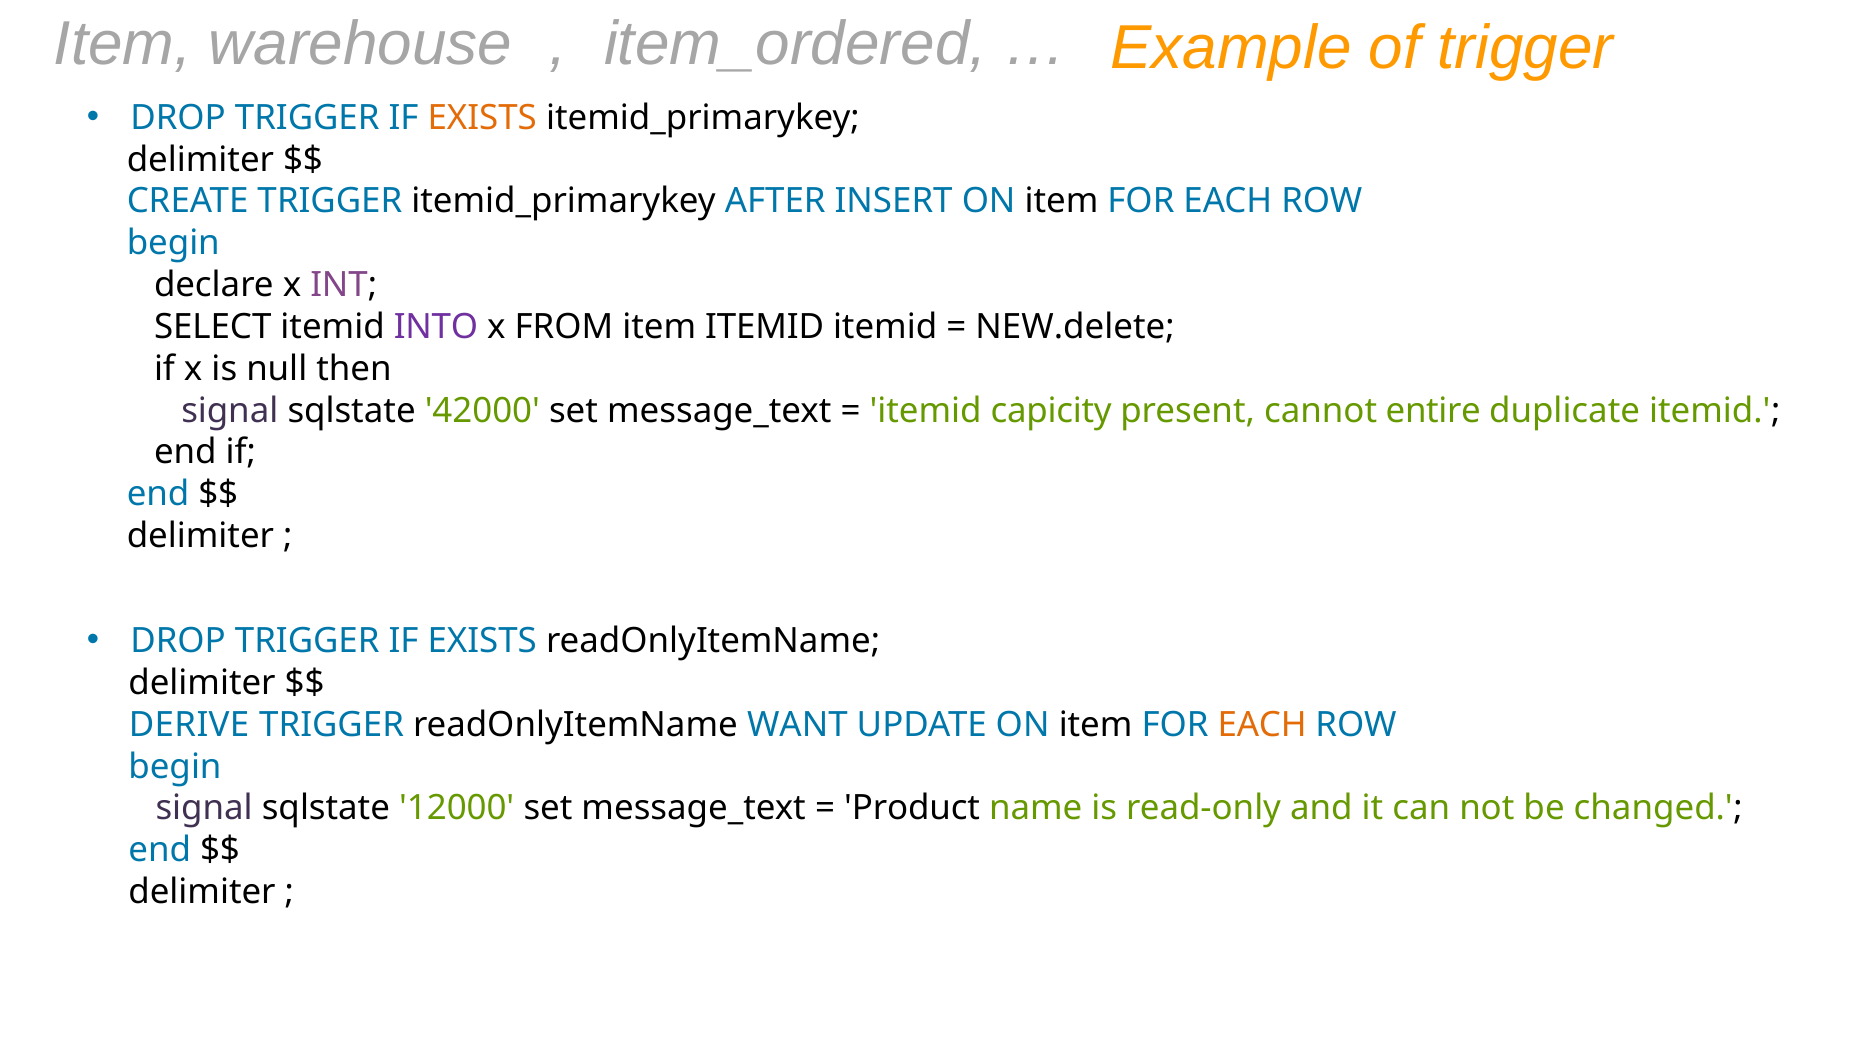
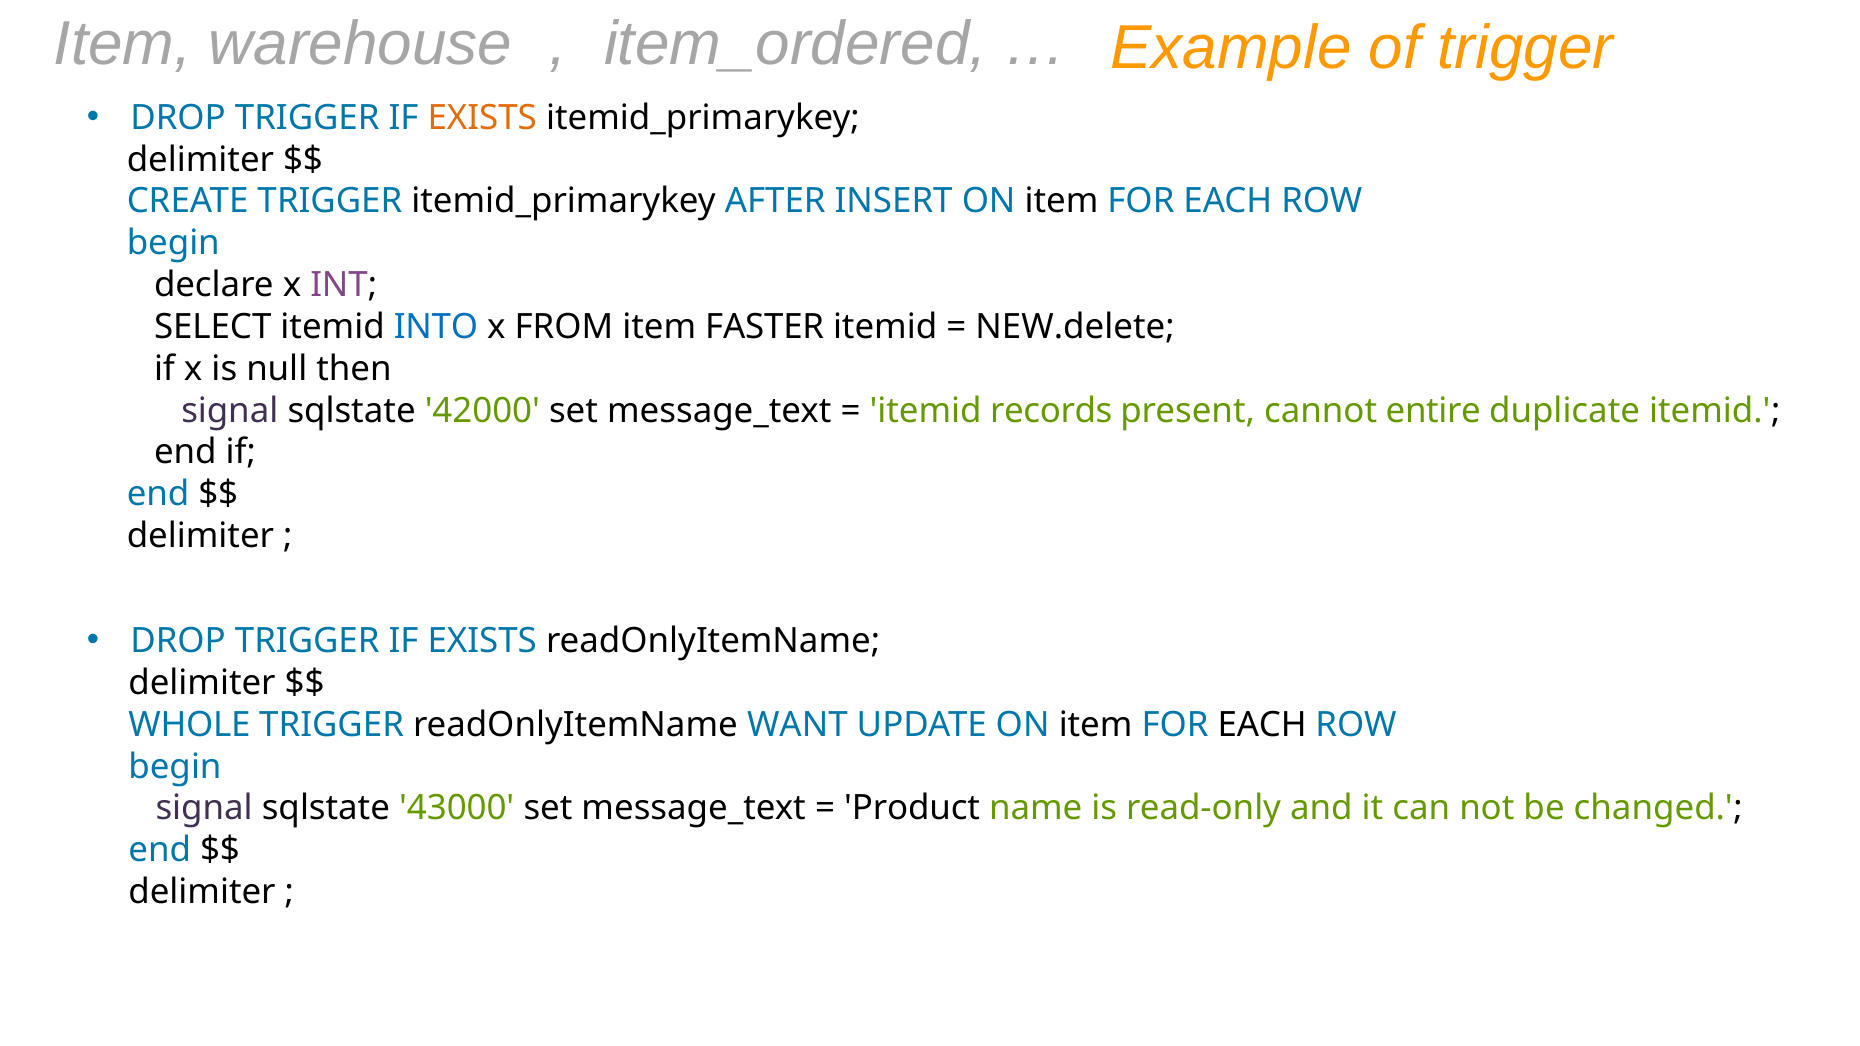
INTO colour: purple -> blue
item ITEMID: ITEMID -> FASTER
capicity: capicity -> records
DERIVE: DERIVE -> WHOLE
EACH at (1262, 725) colour: orange -> black
12000: 12000 -> 43000
